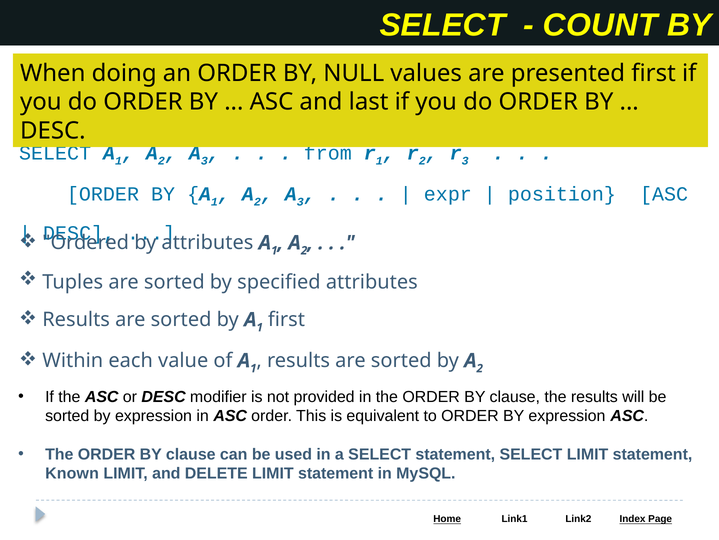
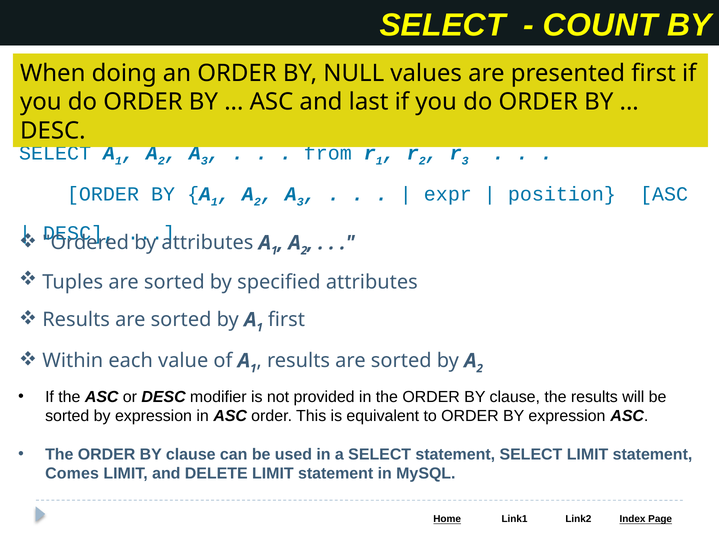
Known: Known -> Comes
